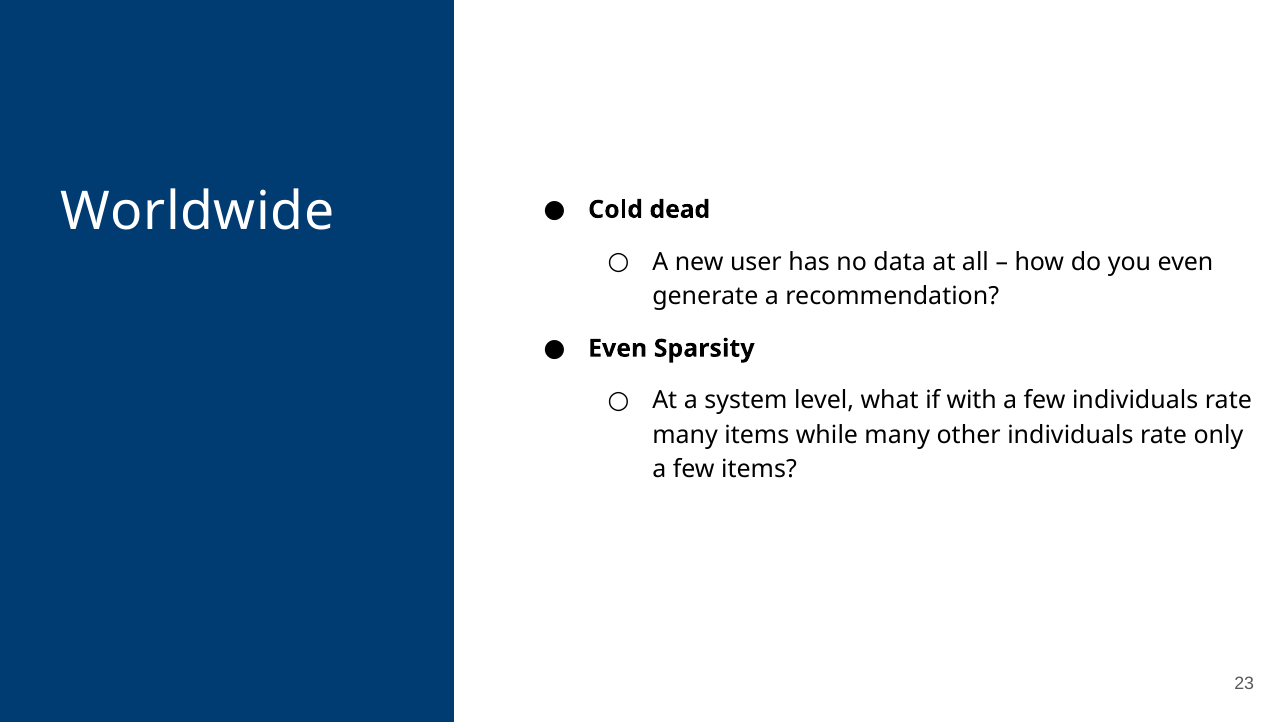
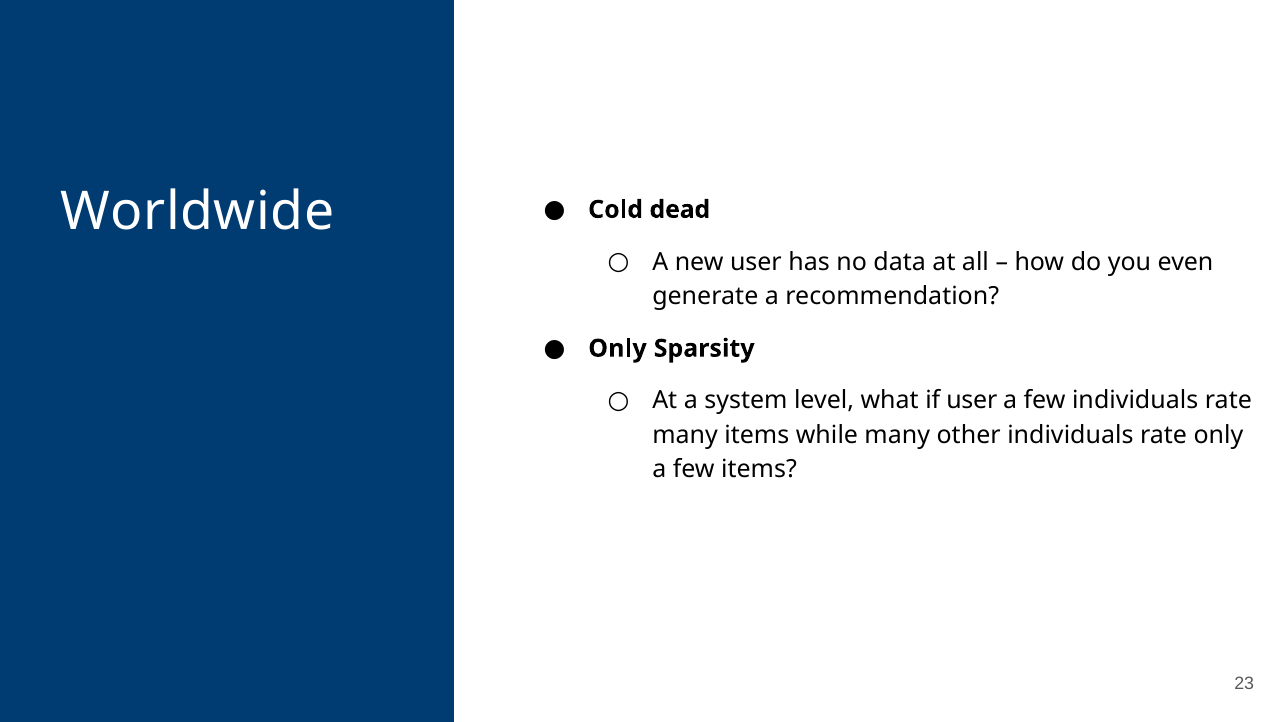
Even at (618, 349): Even -> Only
if with: with -> user
